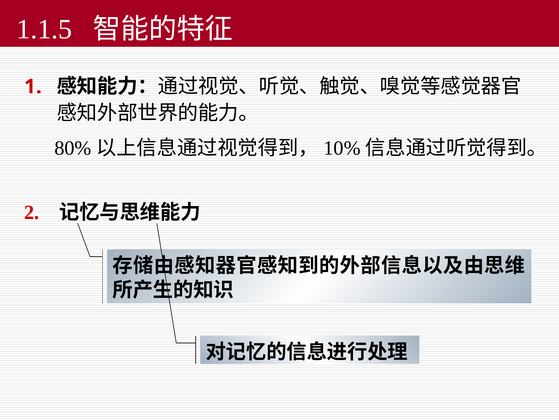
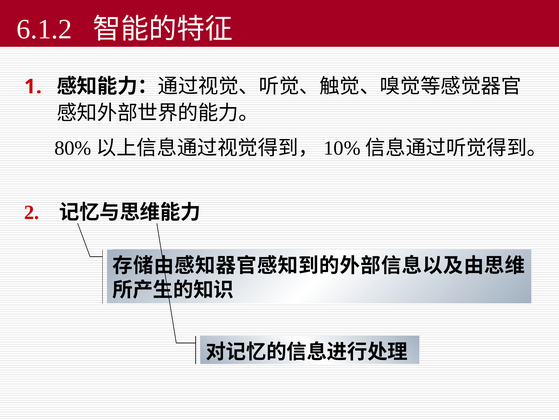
1.1.5: 1.1.5 -> 6.1.2
